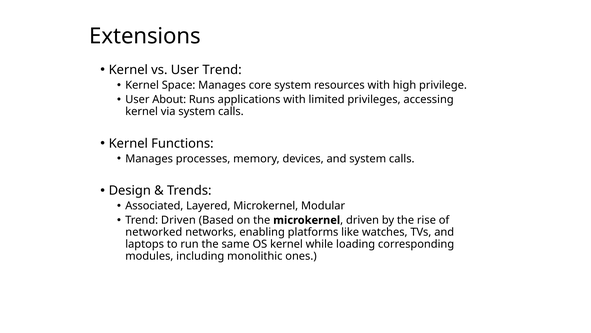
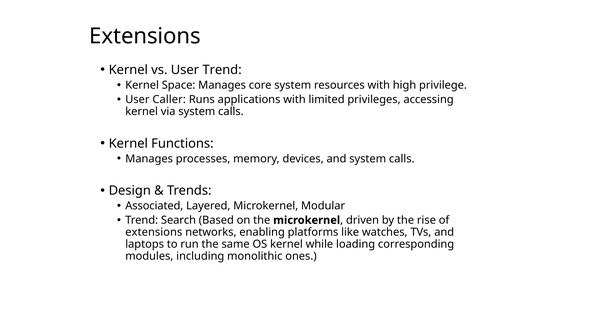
About: About -> Caller
Trend Driven: Driven -> Search
networked at (154, 232): networked -> extensions
